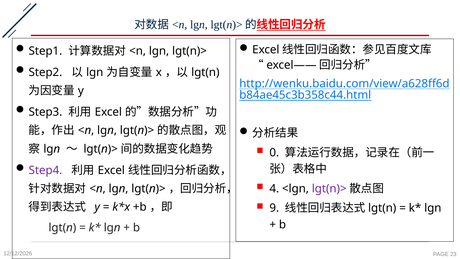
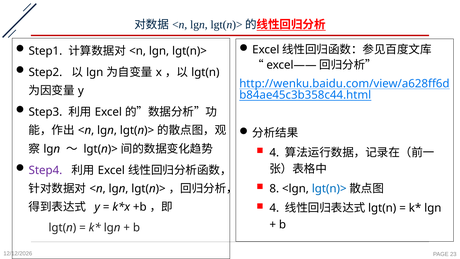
0 at (274, 152): 0 -> 4
4: 4 -> 8
lgt(n)> at (329, 188) colour: purple -> blue
9 at (274, 208): 9 -> 4
